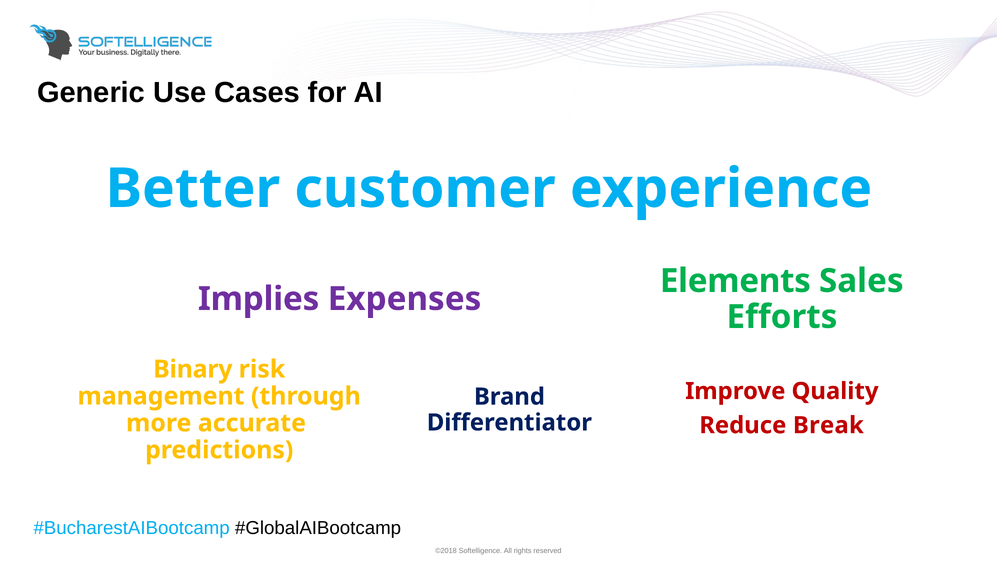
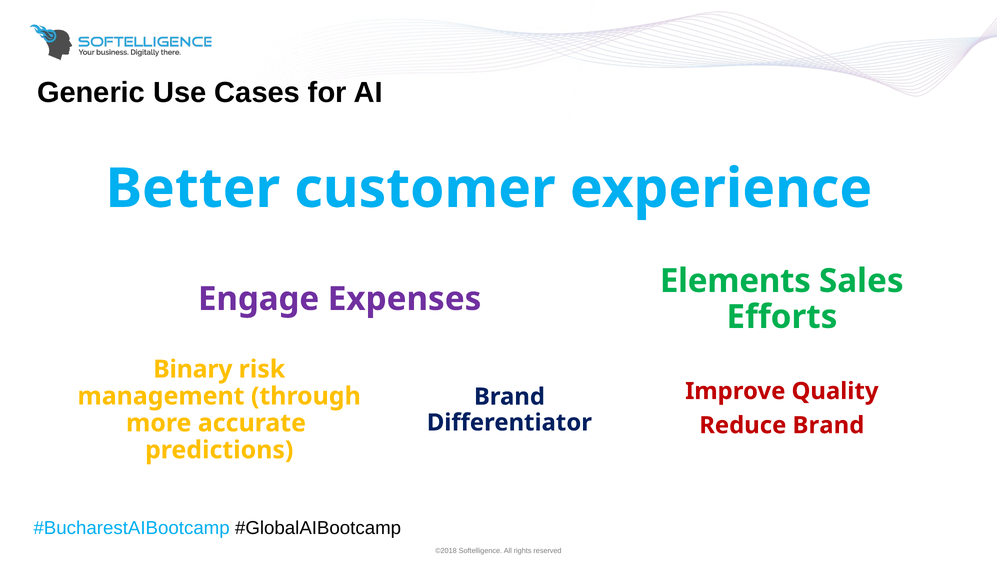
Implies: Implies -> Engage
Reduce Break: Break -> Brand
